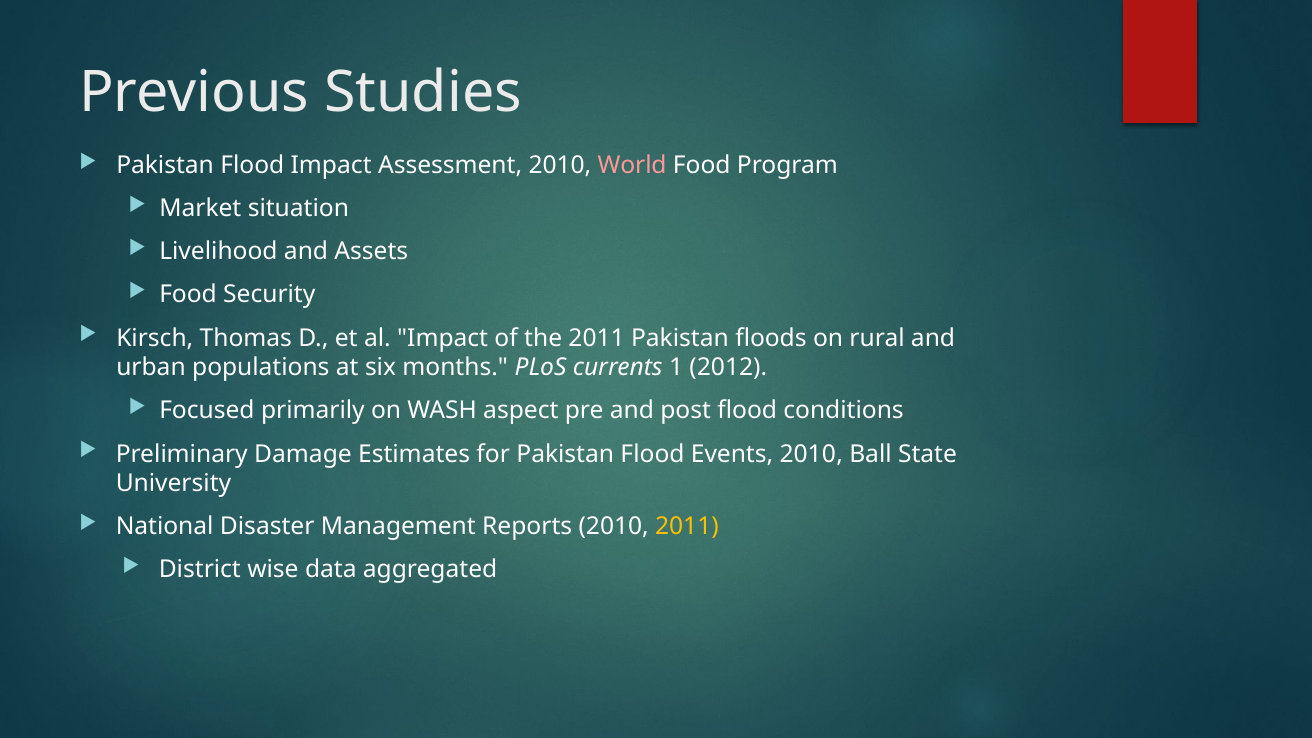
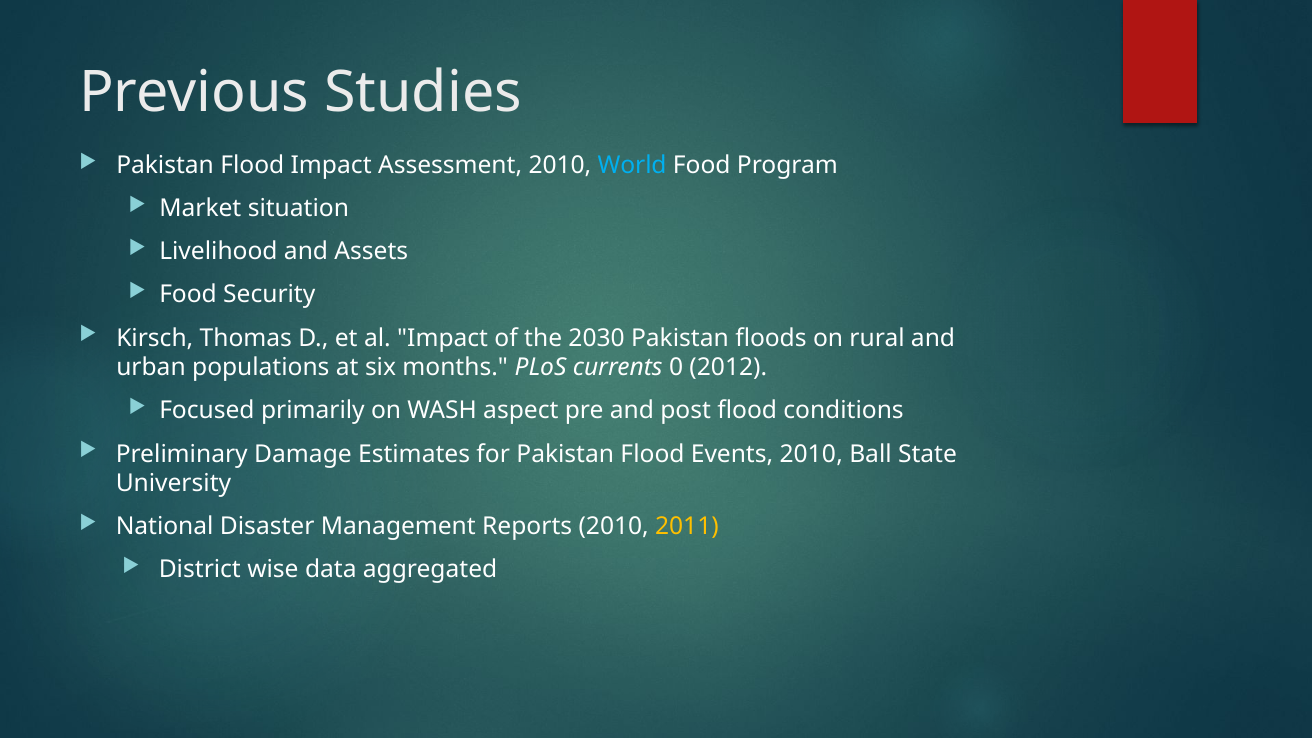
World colour: pink -> light blue
the 2011: 2011 -> 2030
1: 1 -> 0
